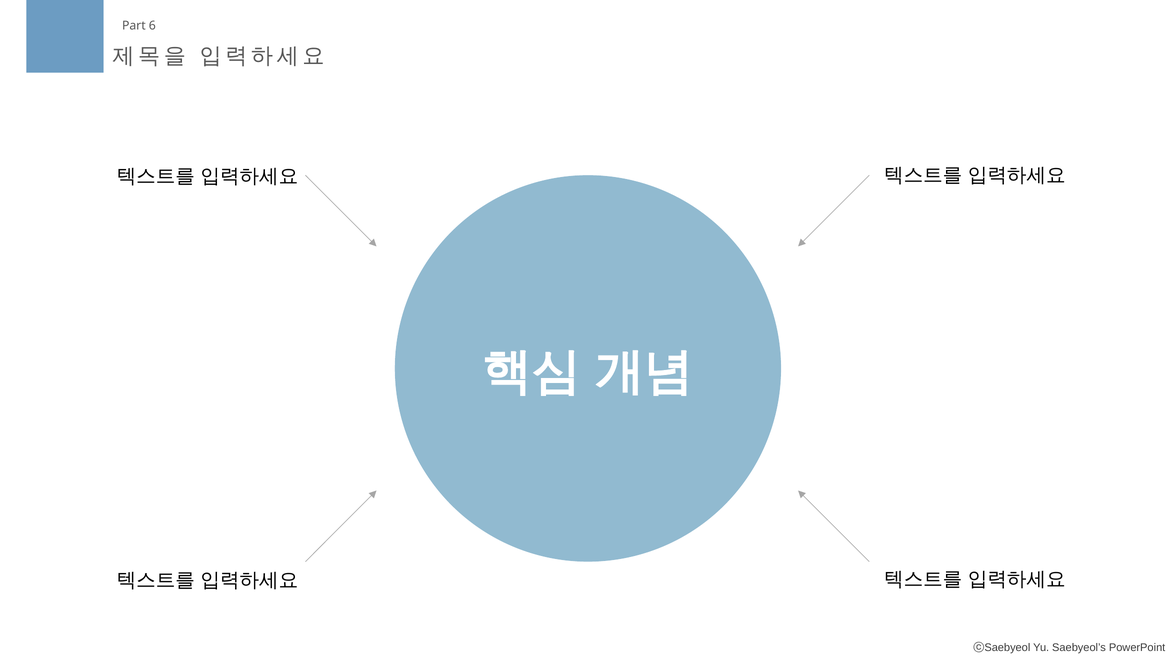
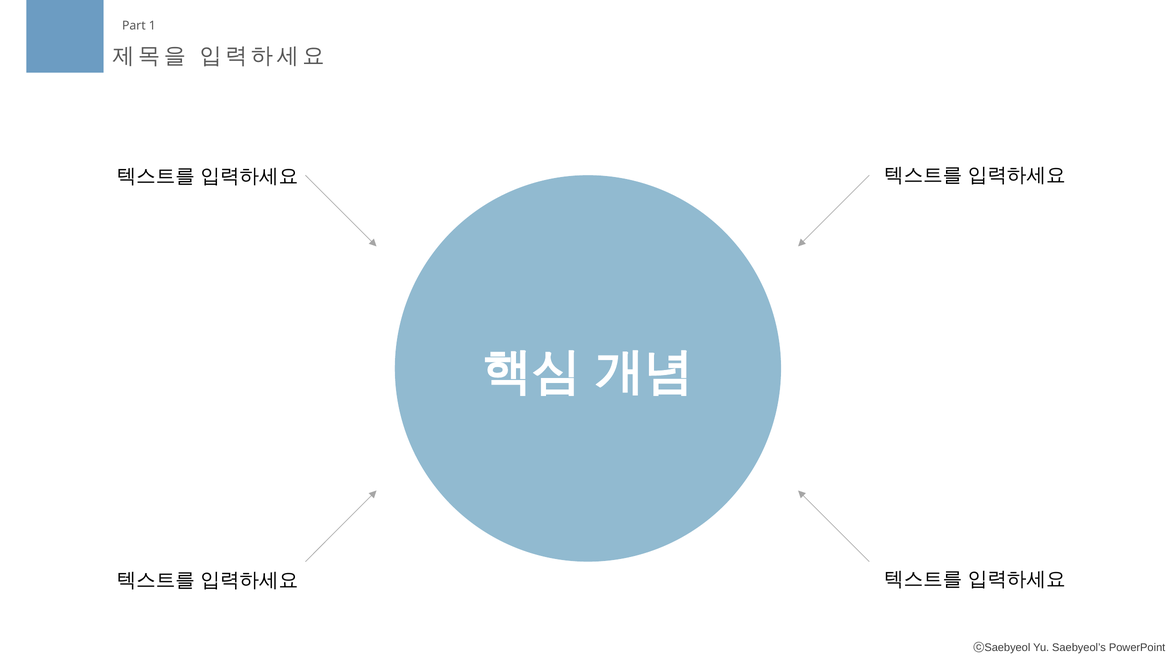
6: 6 -> 1
